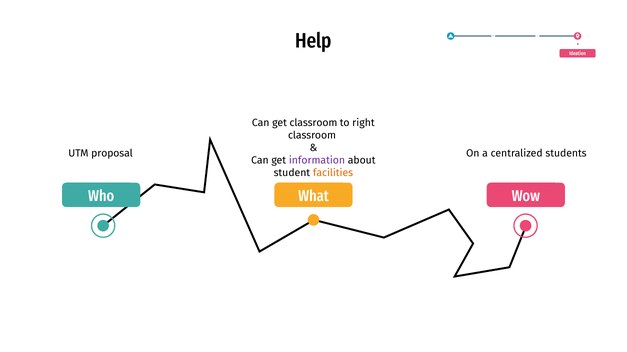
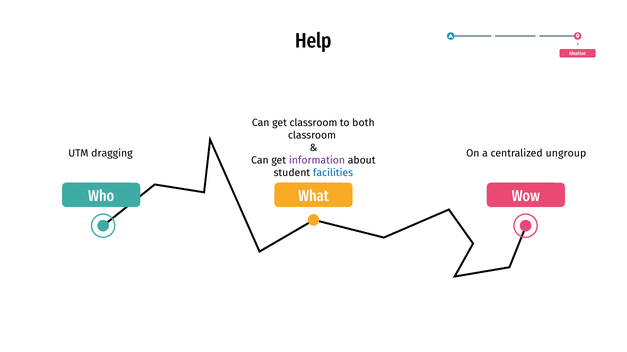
right: right -> both
proposal: proposal -> dragging
students: students -> ungroup
facilities colour: orange -> blue
